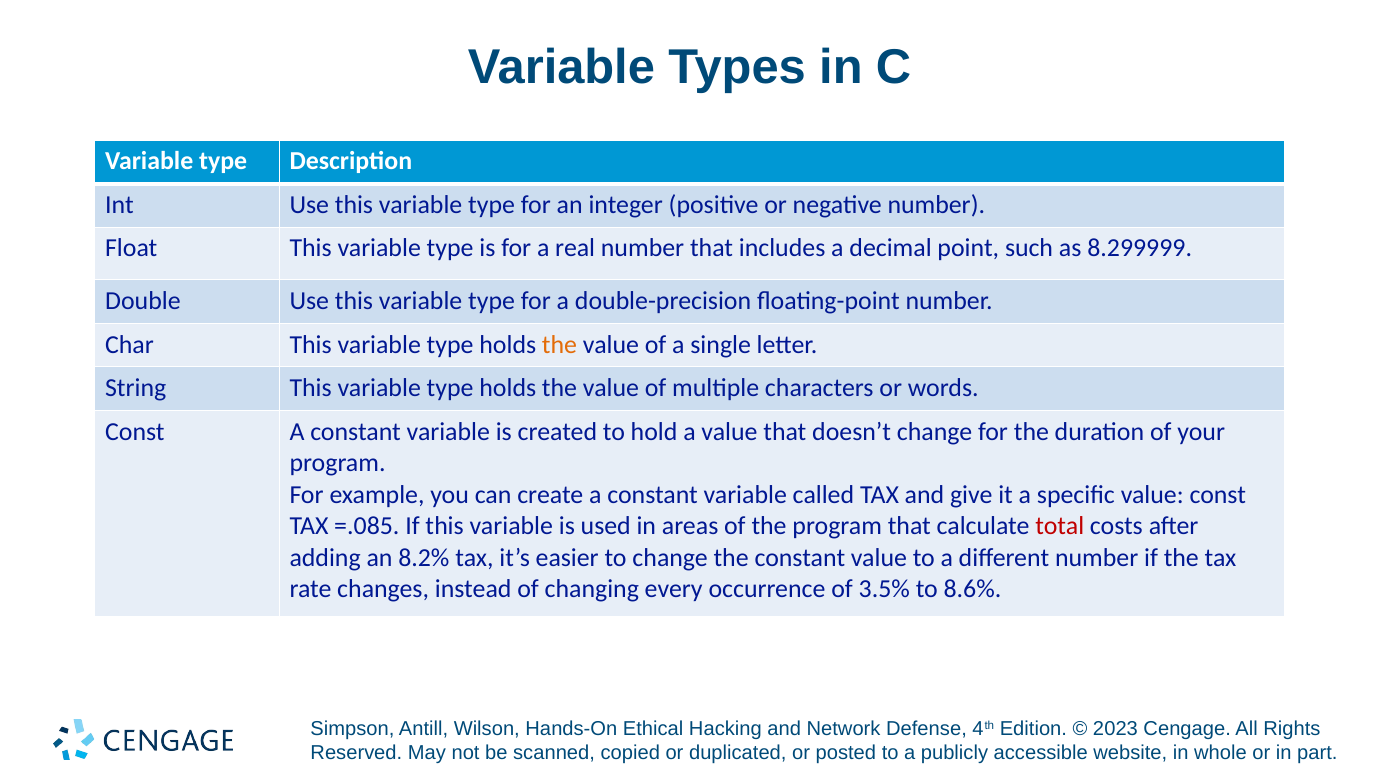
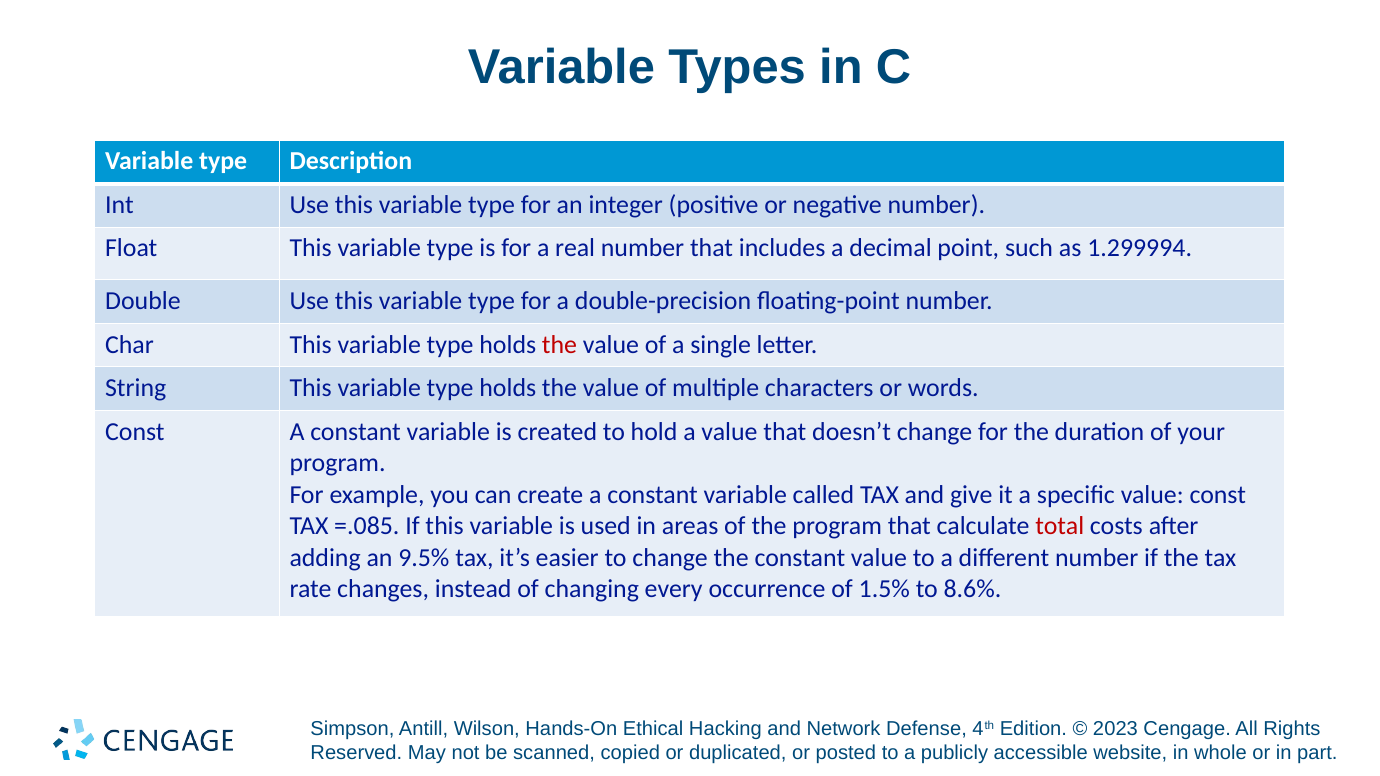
8.299999: 8.299999 -> 1.299994
the at (560, 345) colour: orange -> red
8.2%: 8.2% -> 9.5%
3.5%: 3.5% -> 1.5%
